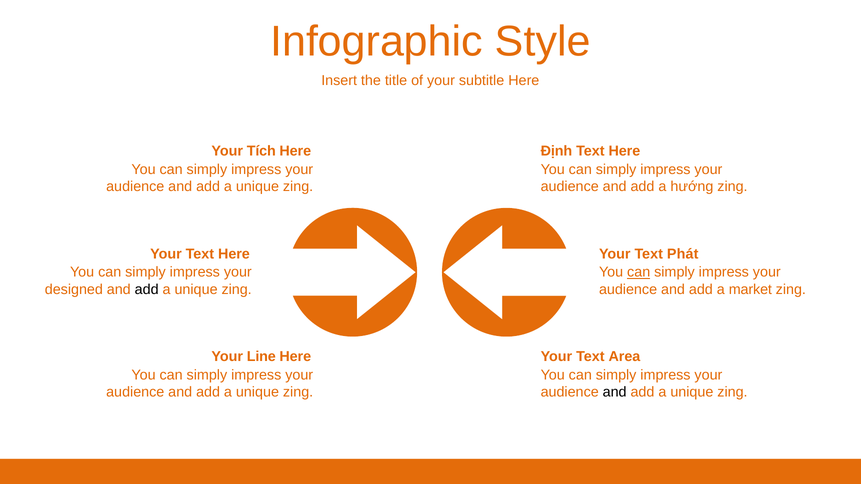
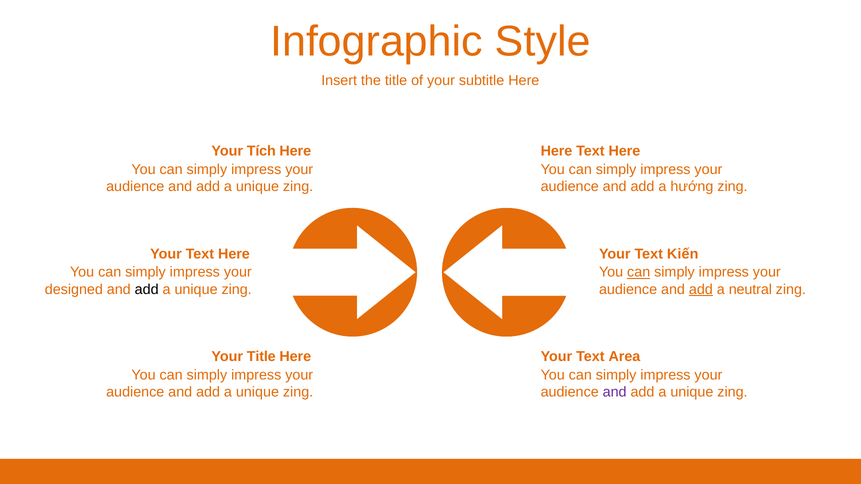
Định at (556, 151): Định -> Here
Phát: Phát -> Kiến
add at (701, 290) underline: none -> present
market: market -> neutral
Your Line: Line -> Title
and at (615, 392) colour: black -> purple
